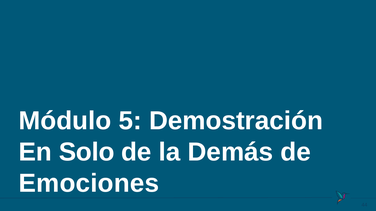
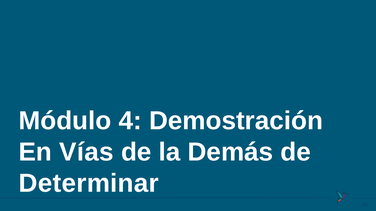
5: 5 -> 4
Solo: Solo -> Vías
Emociones: Emociones -> Determinar
